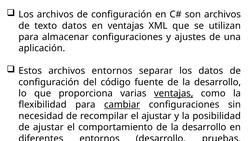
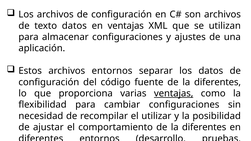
fuente de la desarrollo: desarrollo -> diferentes
cambiar underline: present -> none
el ajustar: ajustar -> utilizar
comportamiento de la desarrollo: desarrollo -> diferentes
